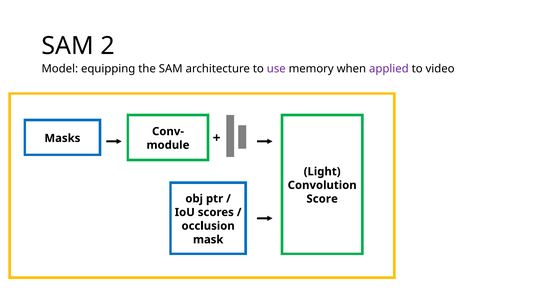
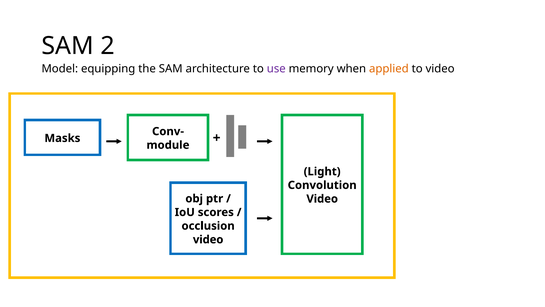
applied colour: purple -> orange
Score at (322, 199): Score -> Video
mask at (208, 239): mask -> video
